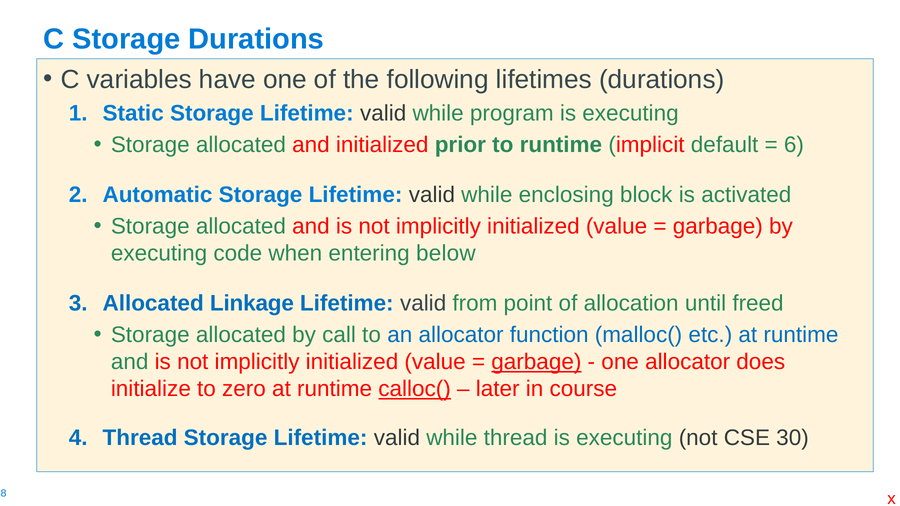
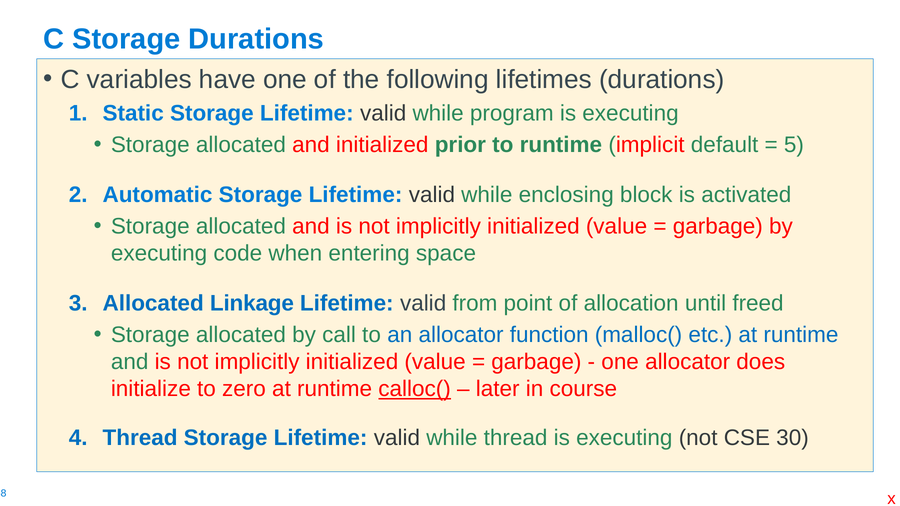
6: 6 -> 5
below: below -> space
garbage at (536, 362) underline: present -> none
